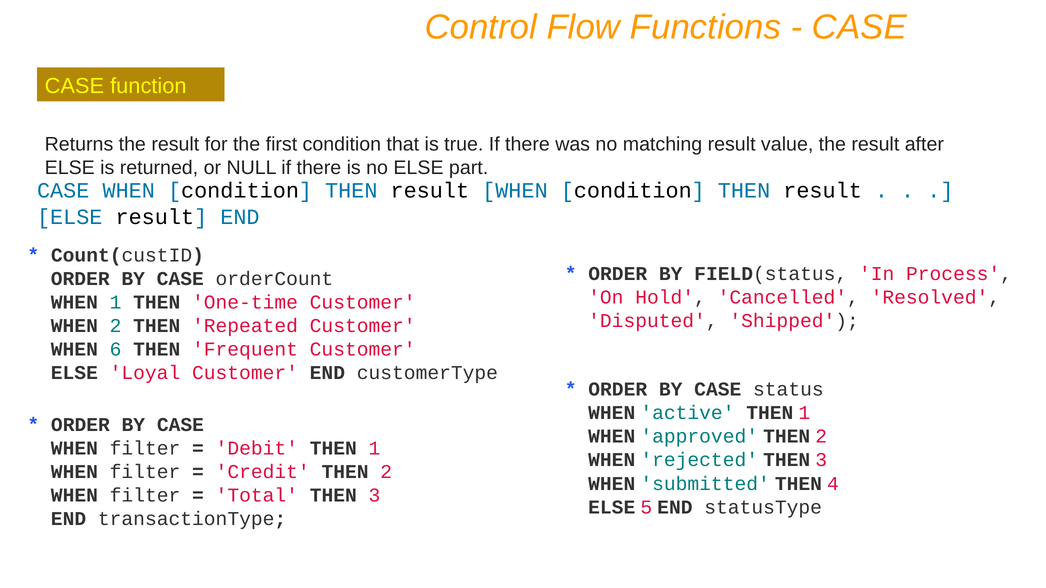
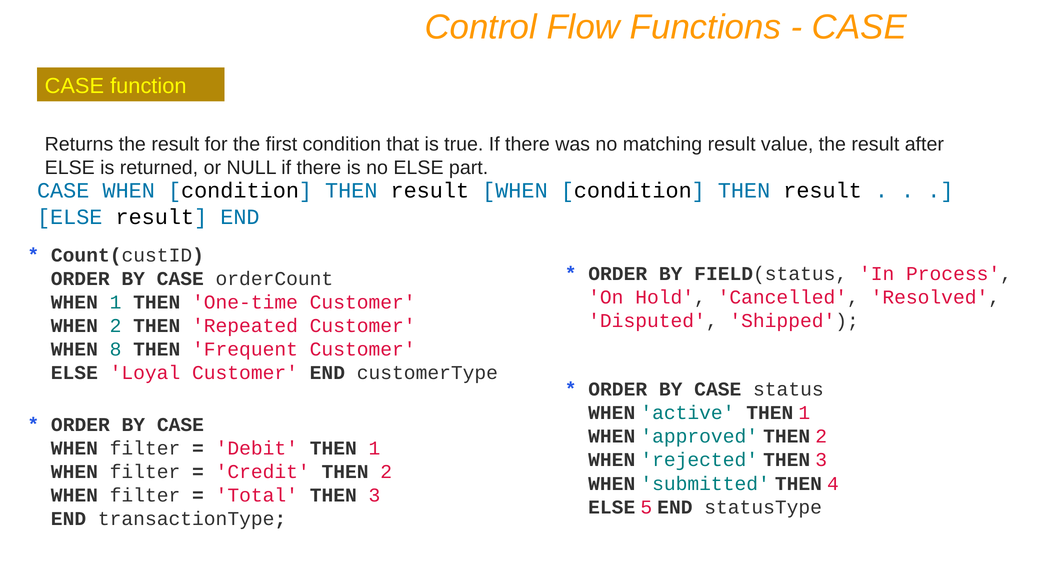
6: 6 -> 8
